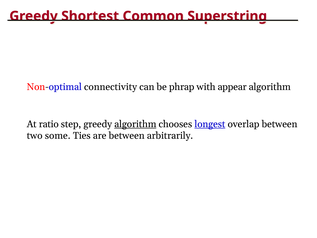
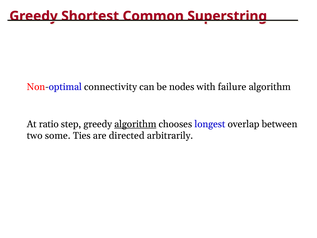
phrap: phrap -> nodes
appear: appear -> failure
longest underline: present -> none
are between: between -> directed
